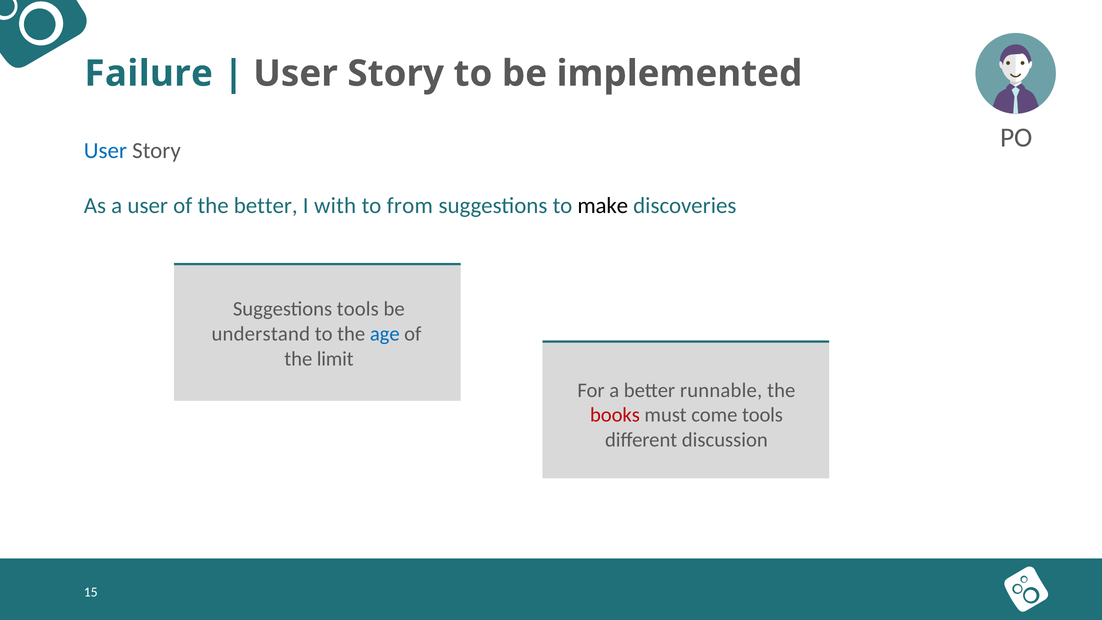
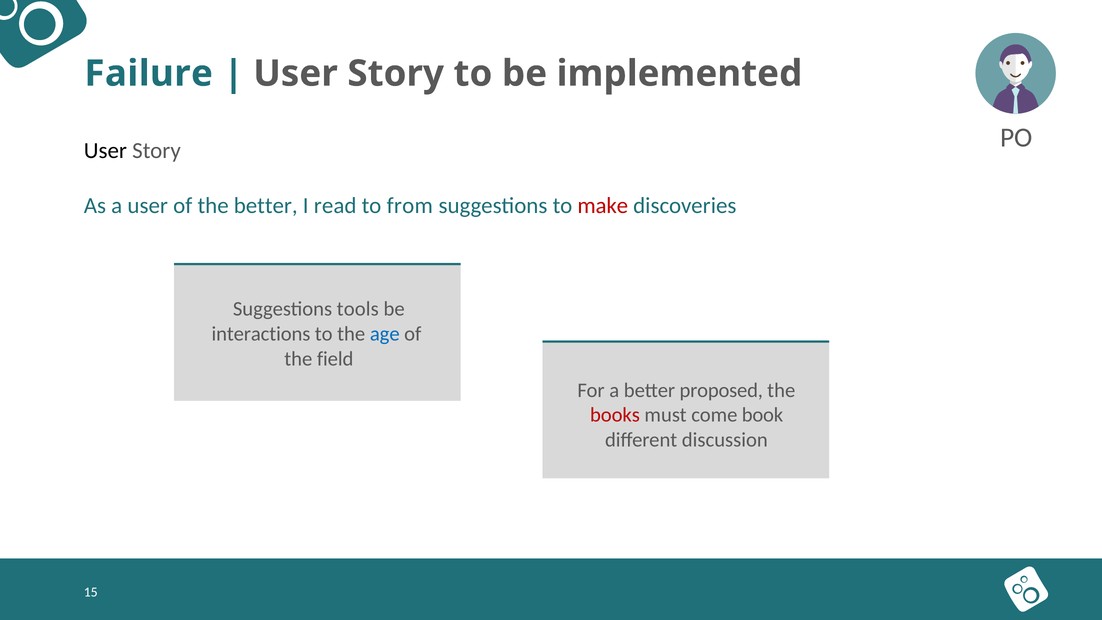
User at (105, 150) colour: blue -> black
with: with -> read
make colour: black -> red
understand: understand -> interactions
limit: limit -> field
runnable: runnable -> proposed
come tools: tools -> book
